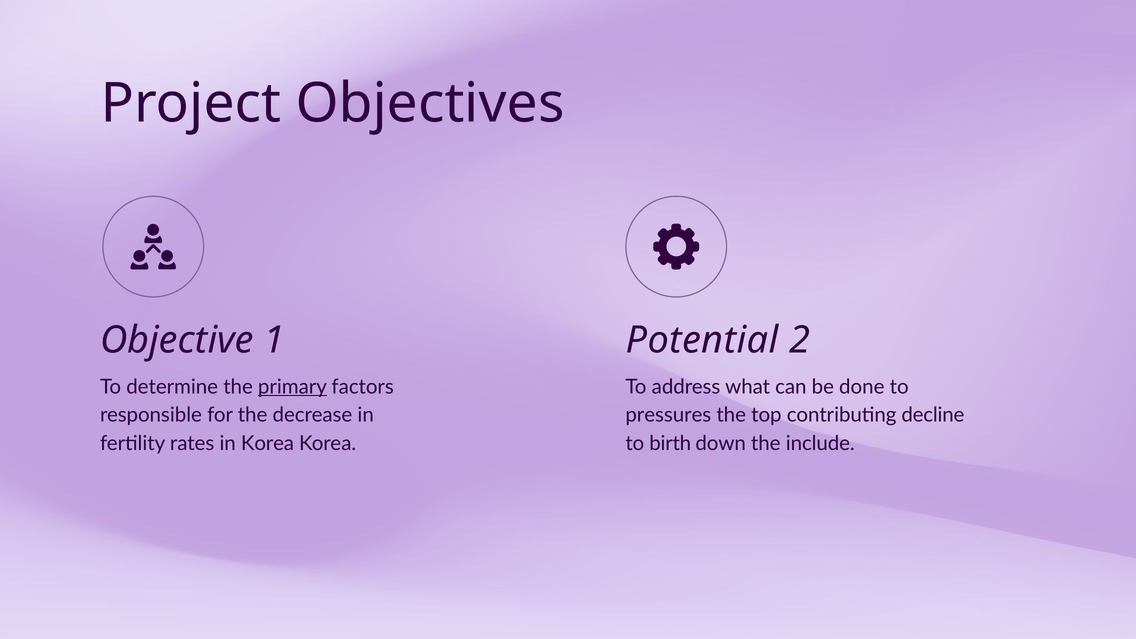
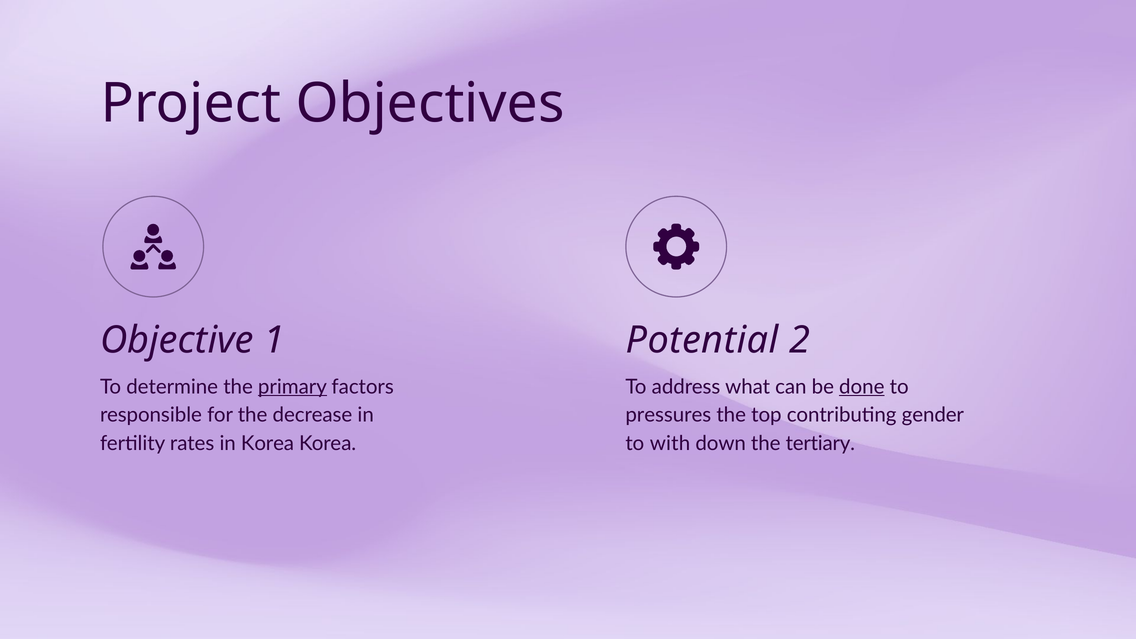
done underline: none -> present
decline: decline -> gender
birth: birth -> with
include: include -> tertiary
